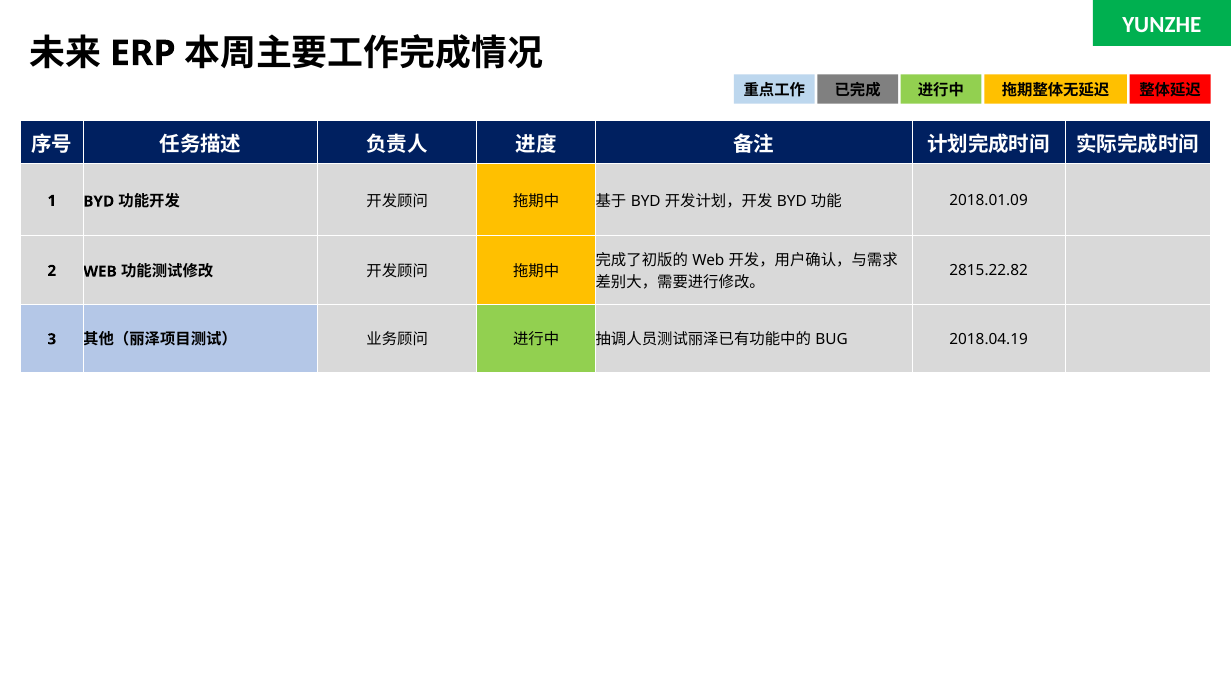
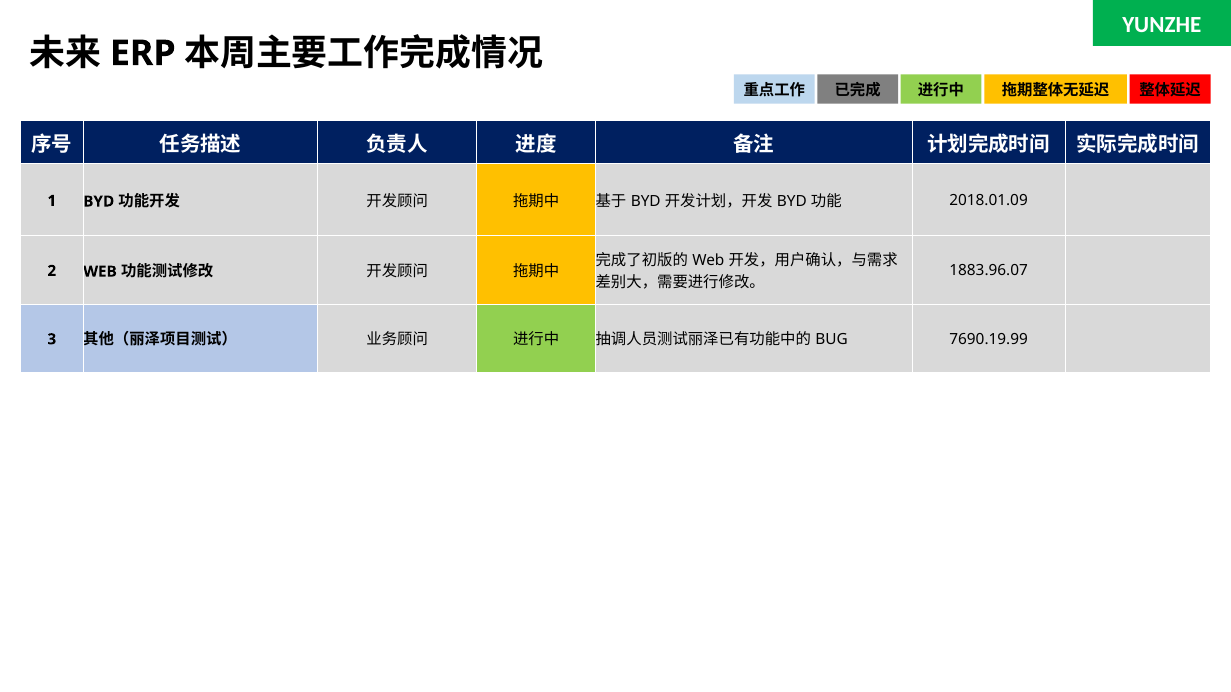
2815.22.82: 2815.22.82 -> 1883.96.07
2018.04.19: 2018.04.19 -> 7690.19.99
